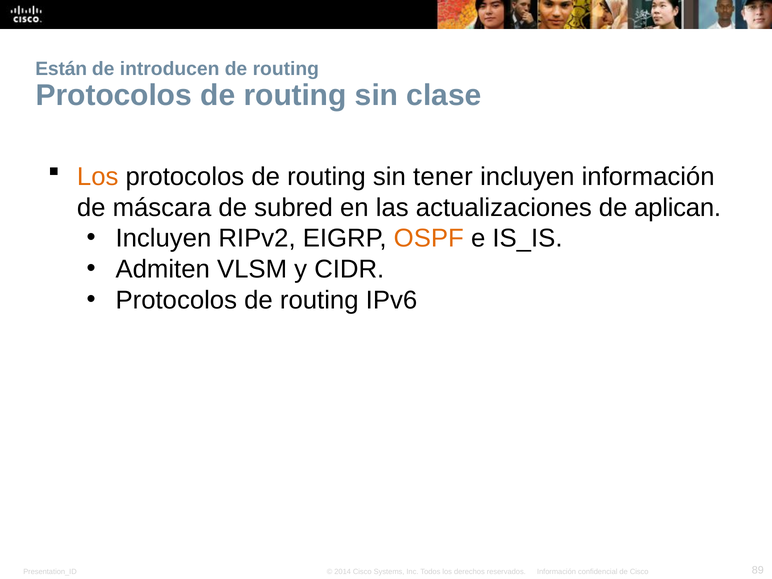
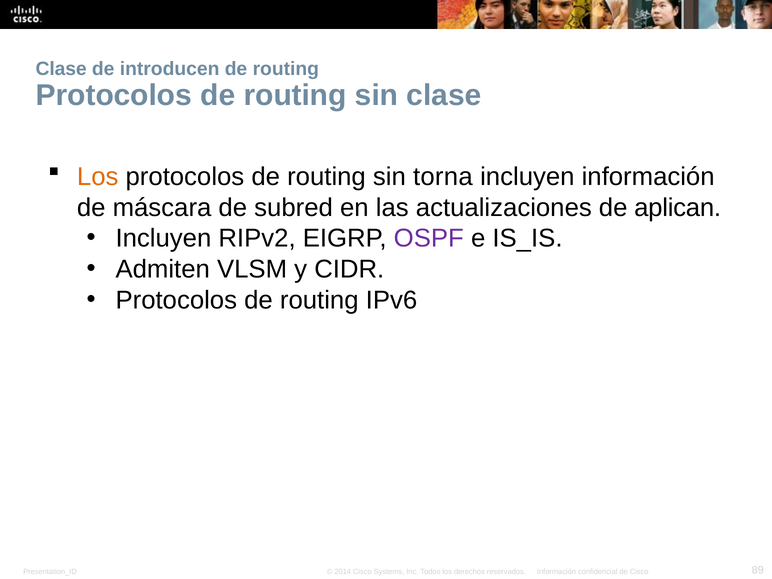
Están at (61, 69): Están -> Clase
tener: tener -> torna
OSPF colour: orange -> purple
